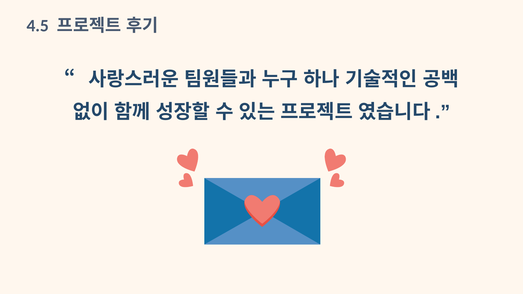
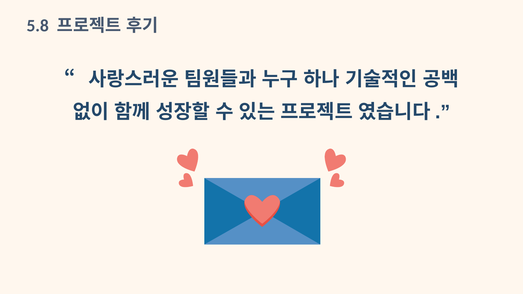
4.5: 4.5 -> 5.8
